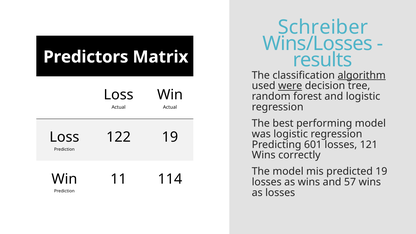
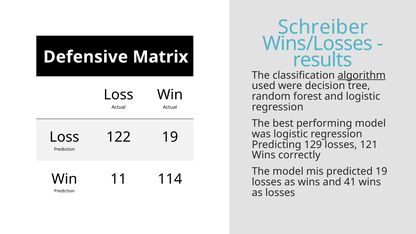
Predictors: Predictors -> Defensive
were underline: present -> none
601: 601 -> 129
57: 57 -> 41
